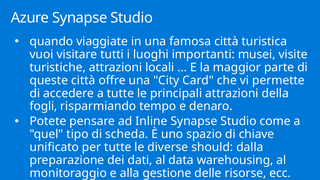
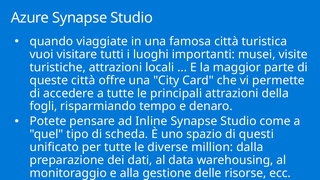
chiave: chiave -> questi
should: should -> million
